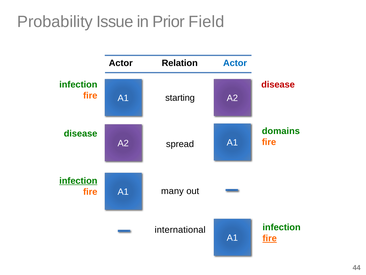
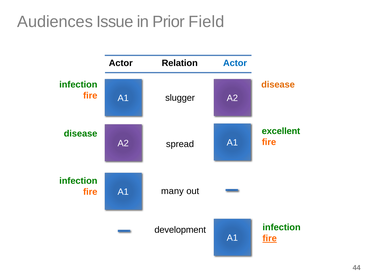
Probability: Probability -> Audiences
disease at (278, 84) colour: red -> orange
starting: starting -> slugger
domains: domains -> excellent
infection at (78, 180) underline: present -> none
international: international -> development
